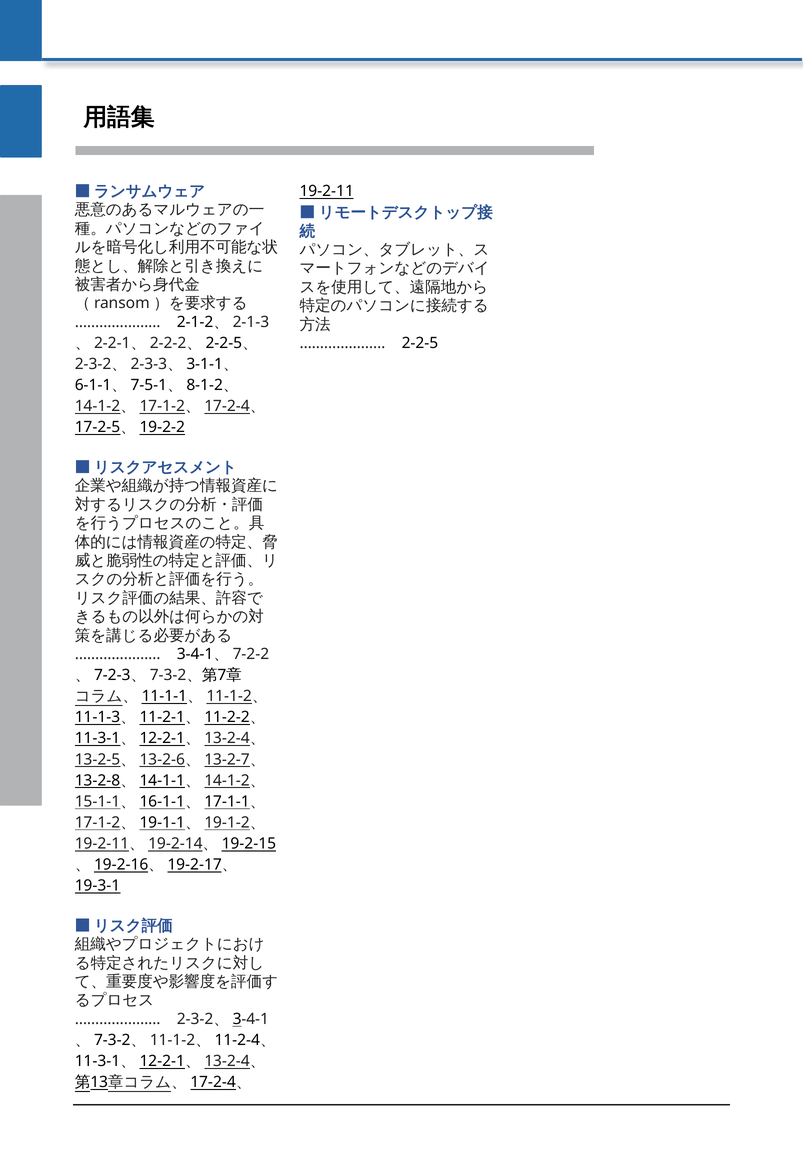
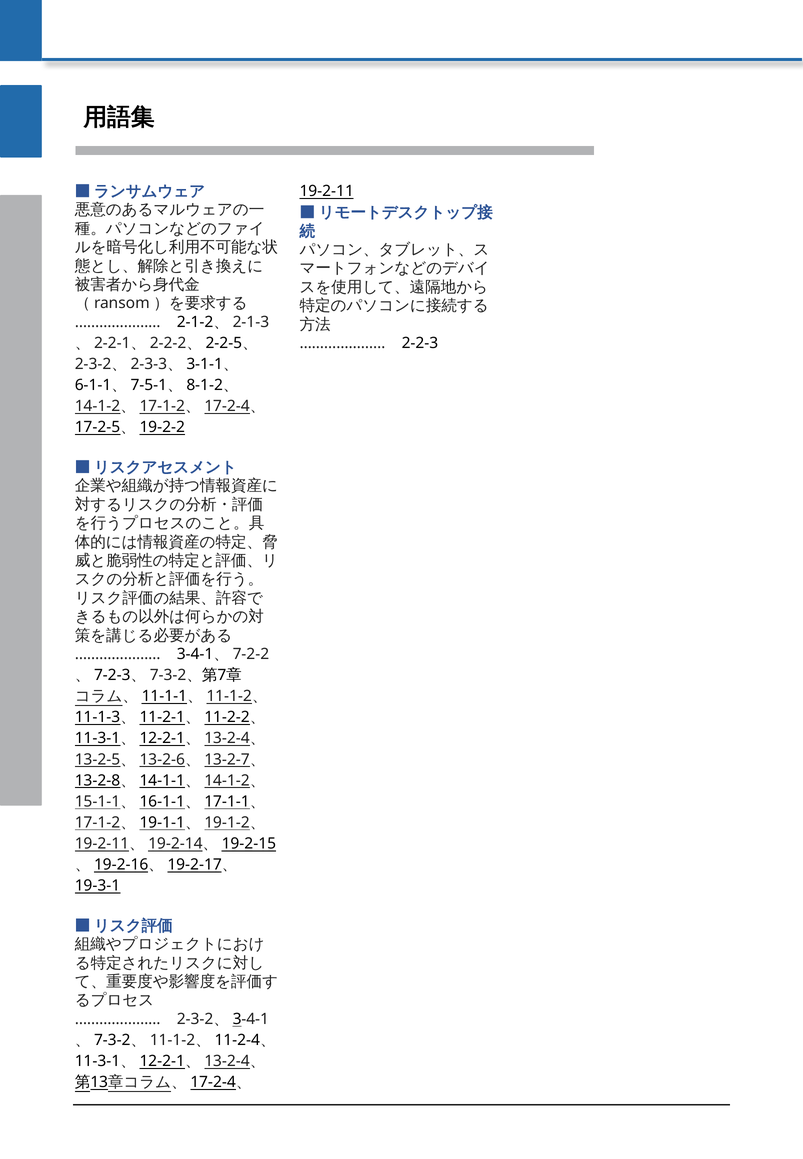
2-2-5: 2-2-5 -> 2-2-3
